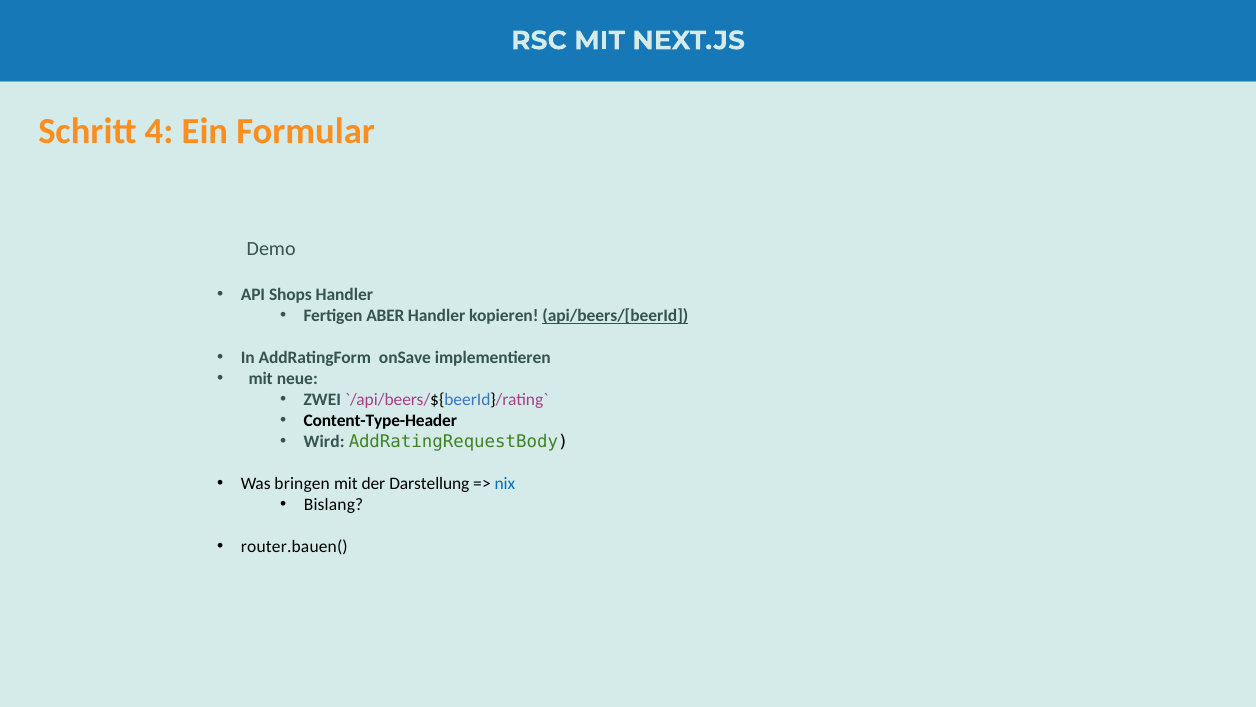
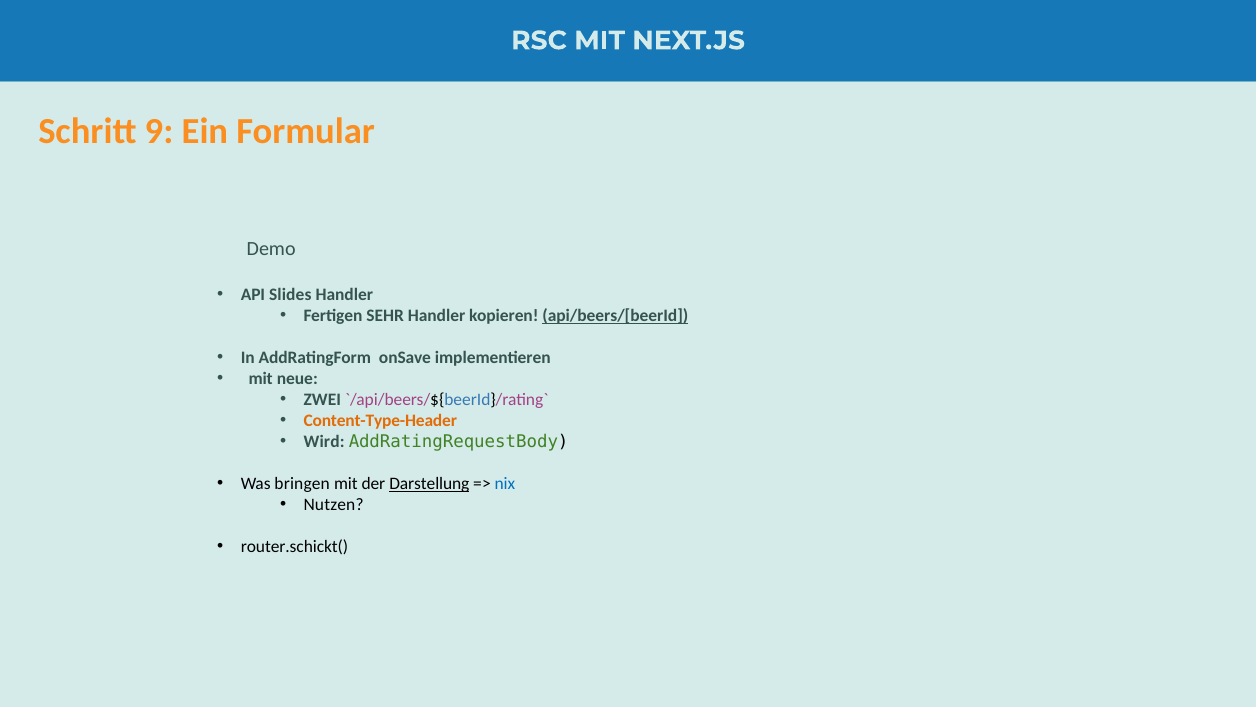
4: 4 -> 9
Shops: Shops -> Slides
ABER: ABER -> SEHR
Content-Type-Header colour: black -> orange
Darstellung underline: none -> present
Bislang: Bislang -> Nutzen
router.bauen(: router.bauen( -> router.schickt(
